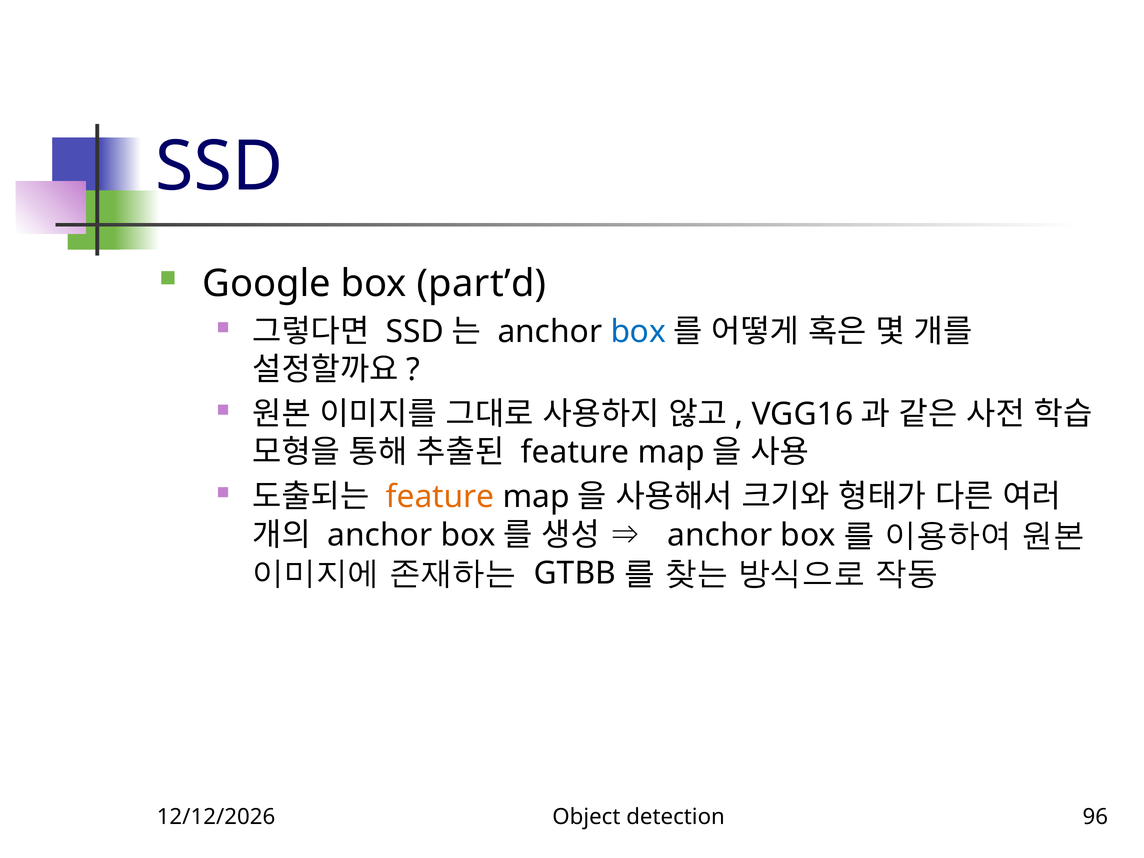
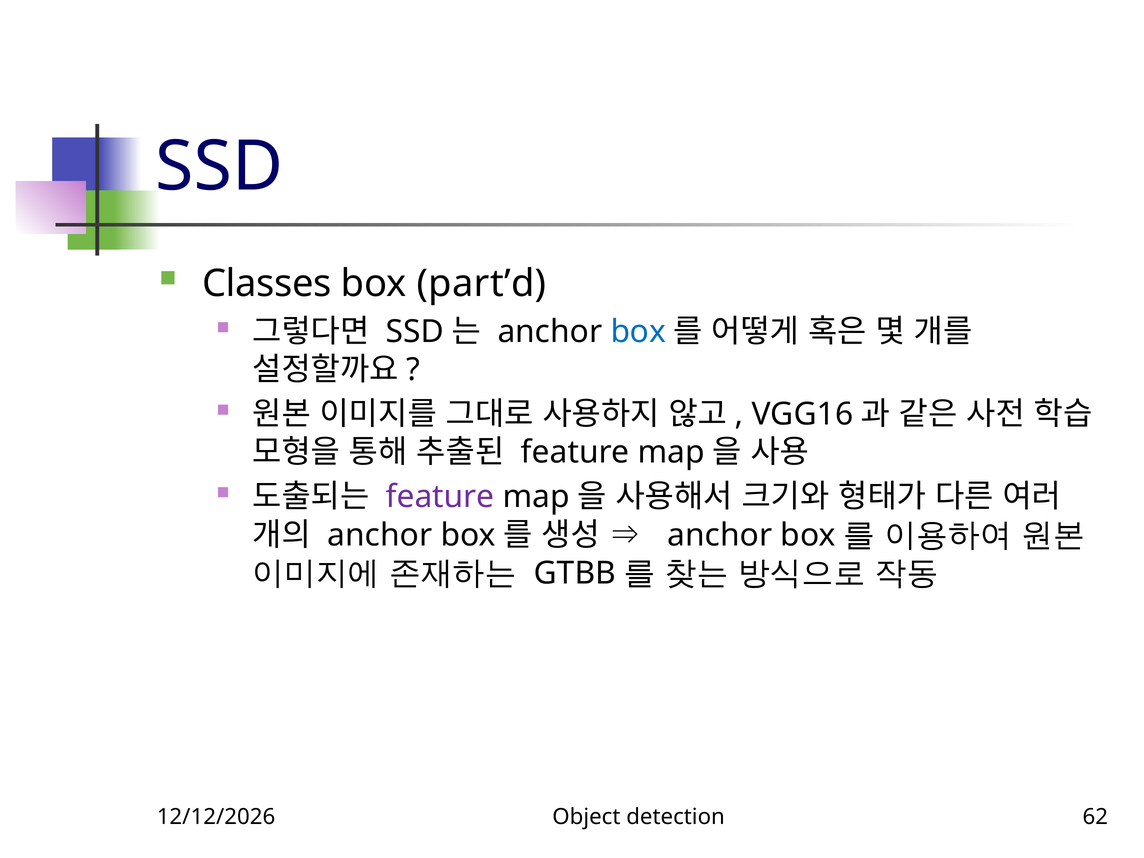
Google: Google -> Classes
feature at (440, 497) colour: orange -> purple
96: 96 -> 62
